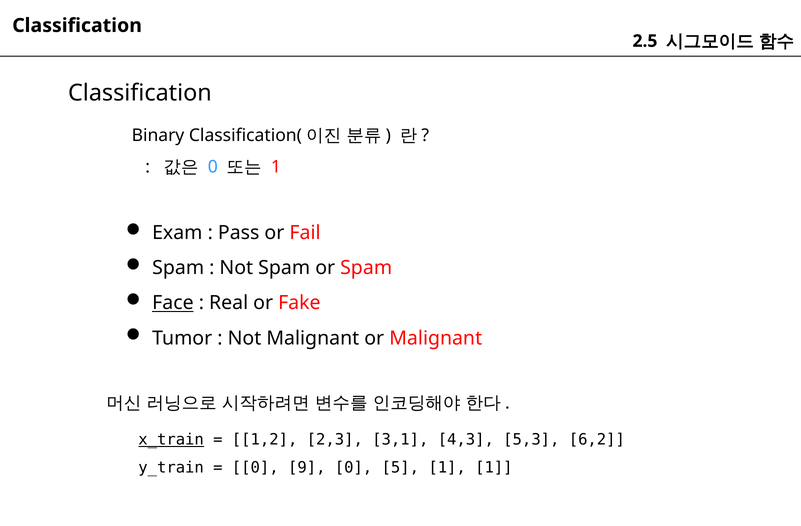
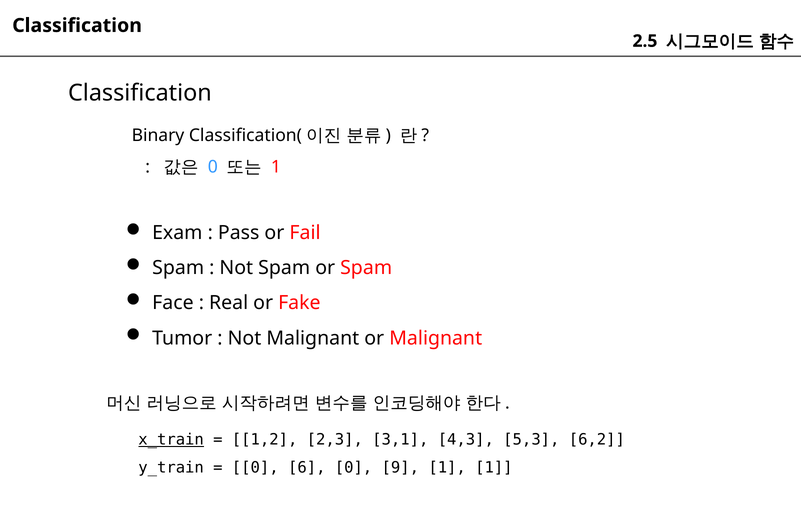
Face underline: present -> none
9: 9 -> 6
5: 5 -> 9
